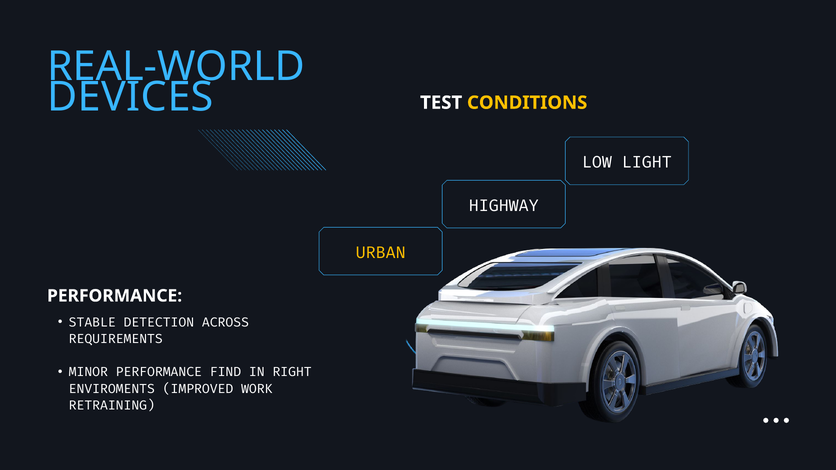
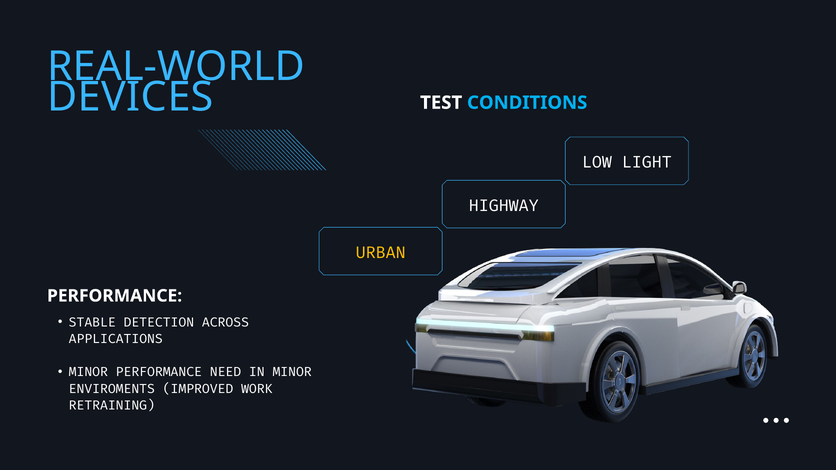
CONDITIONS colour: yellow -> light blue
REQUIREMENTS: REQUIREMENTS -> APPLICATIONS
FIND: FIND -> NEED
IN RIGHT: RIGHT -> MINOR
